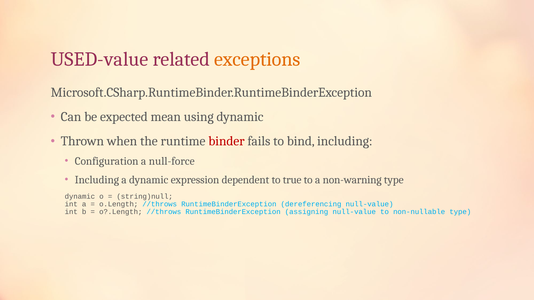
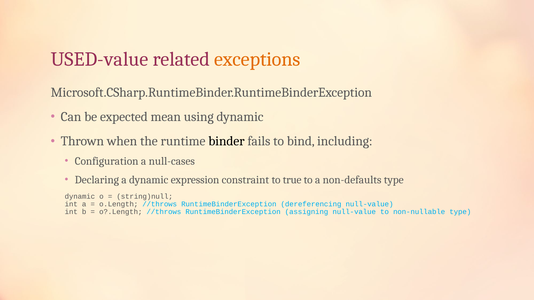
binder colour: red -> black
null-force: null-force -> null-cases
Including at (97, 180): Including -> Declaring
dependent: dependent -> constraint
non-warning: non-warning -> non-defaults
